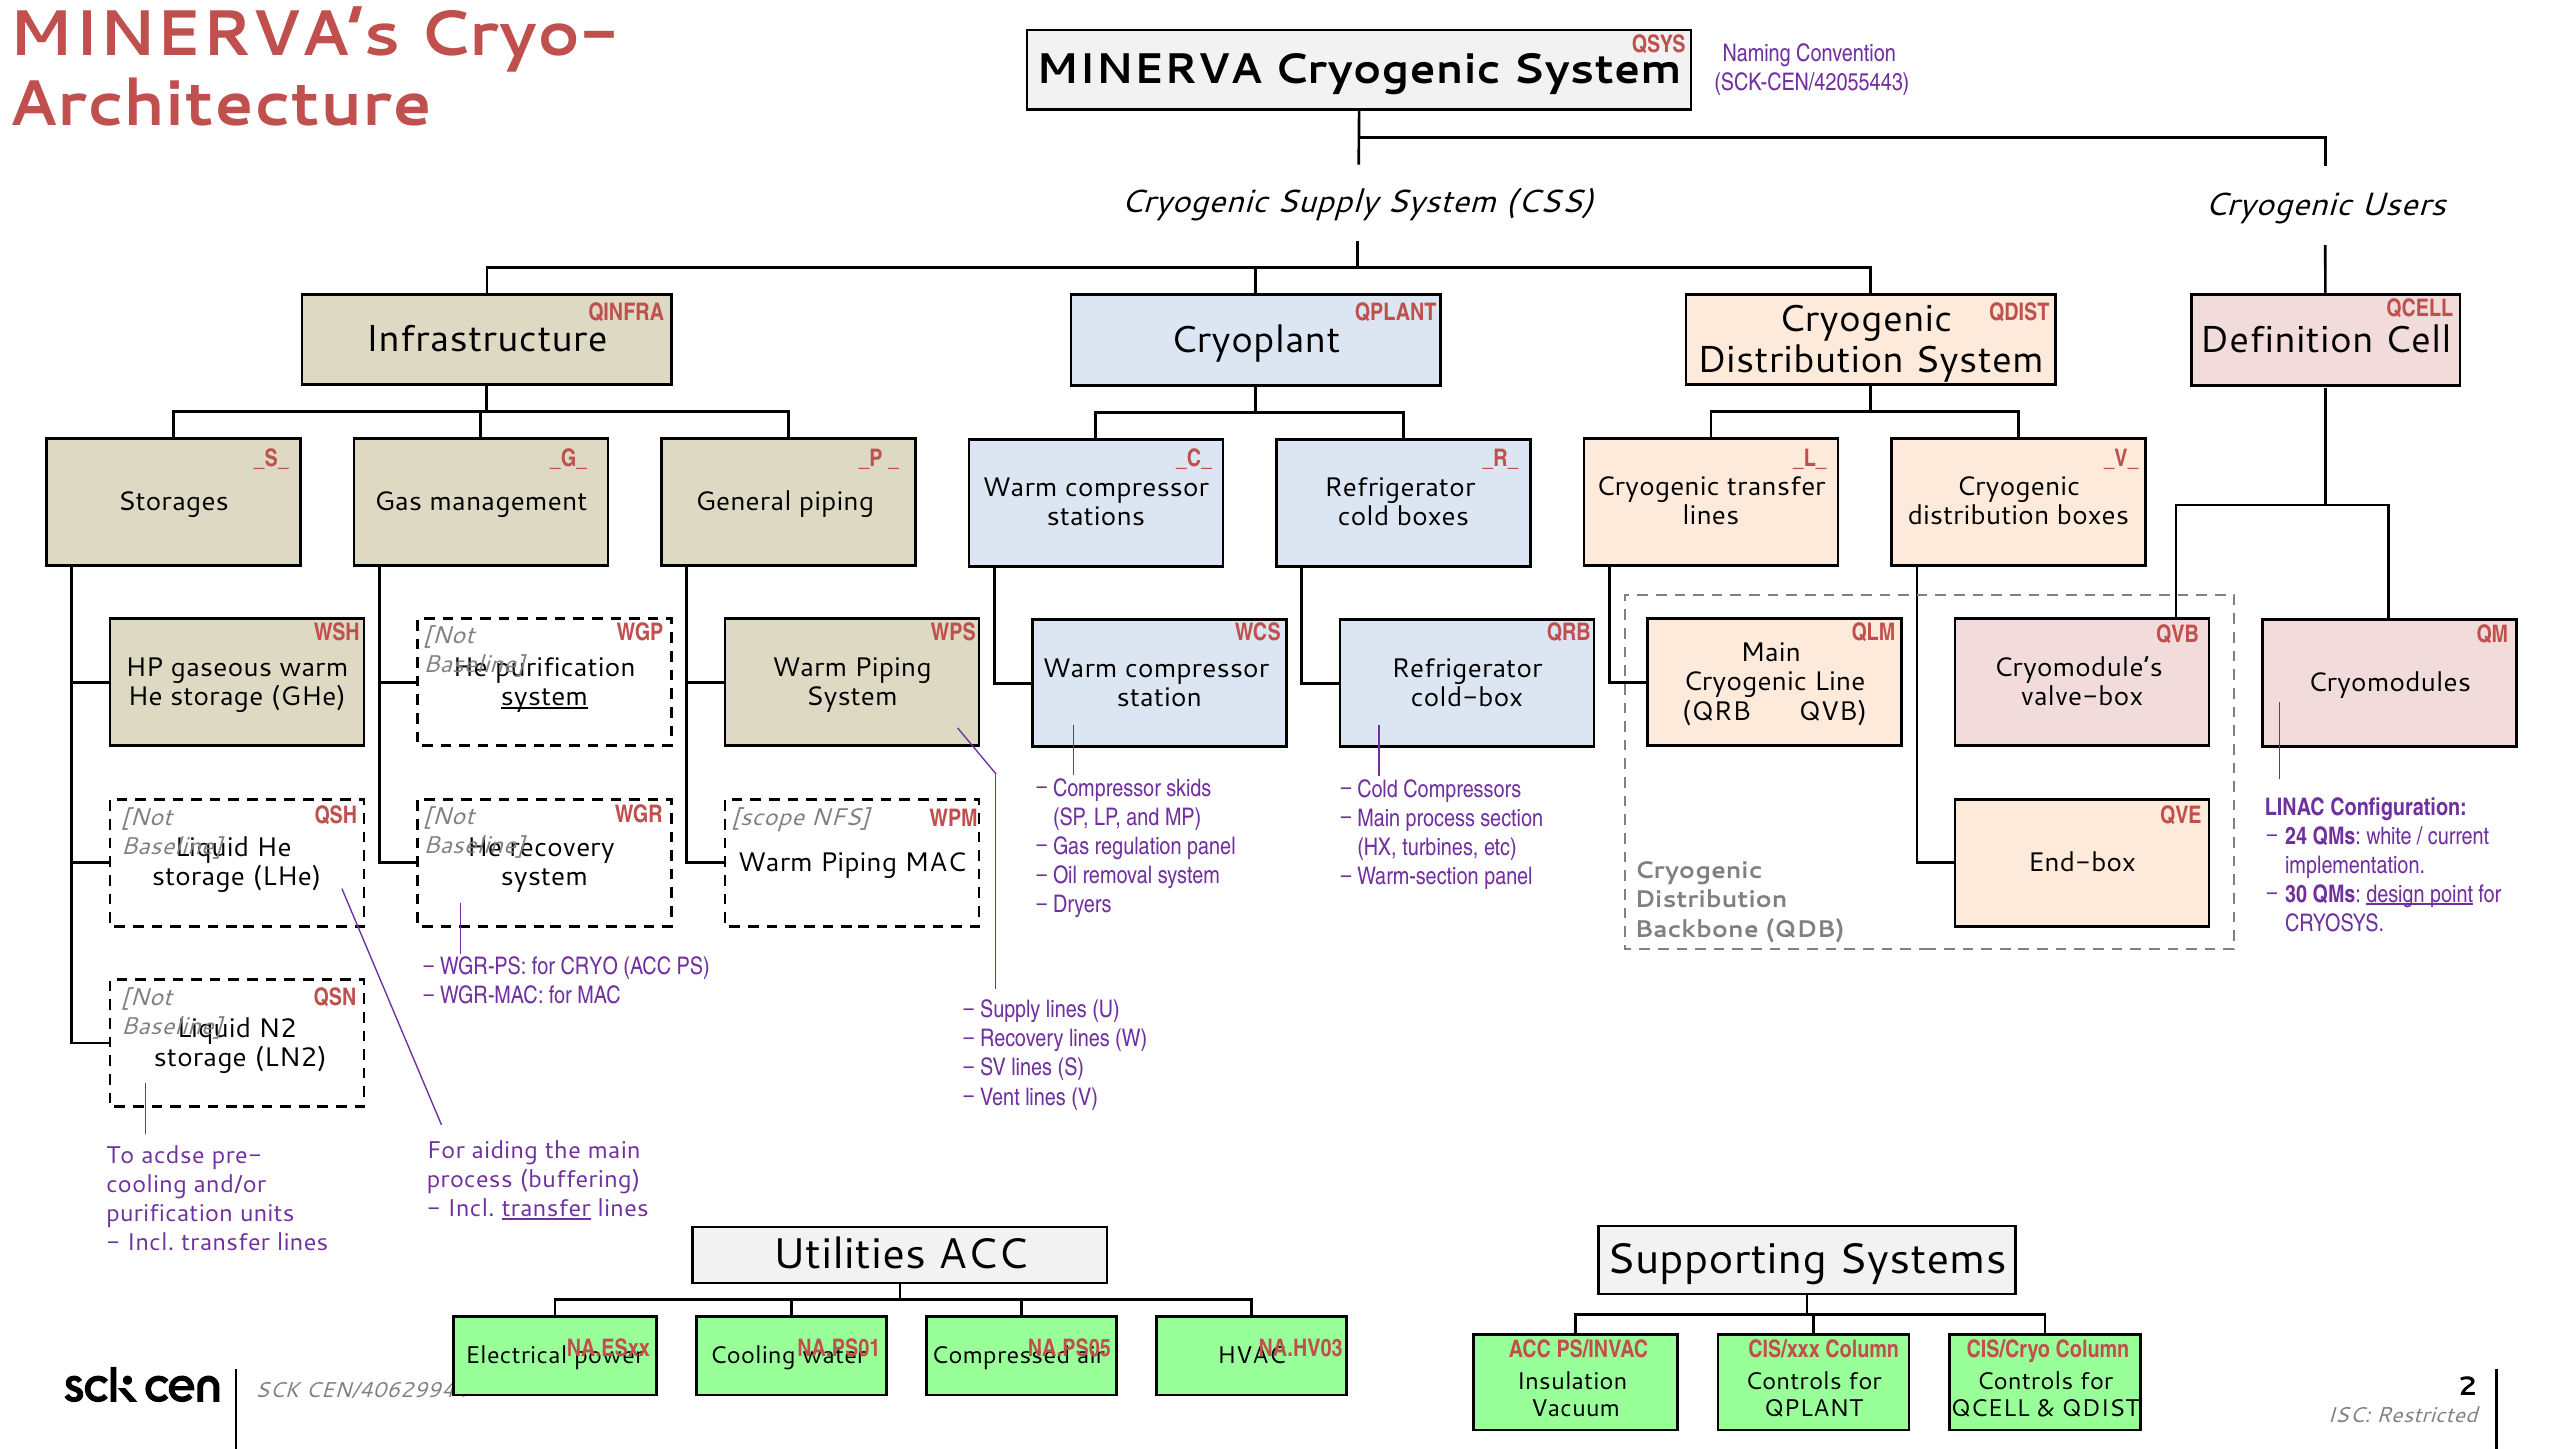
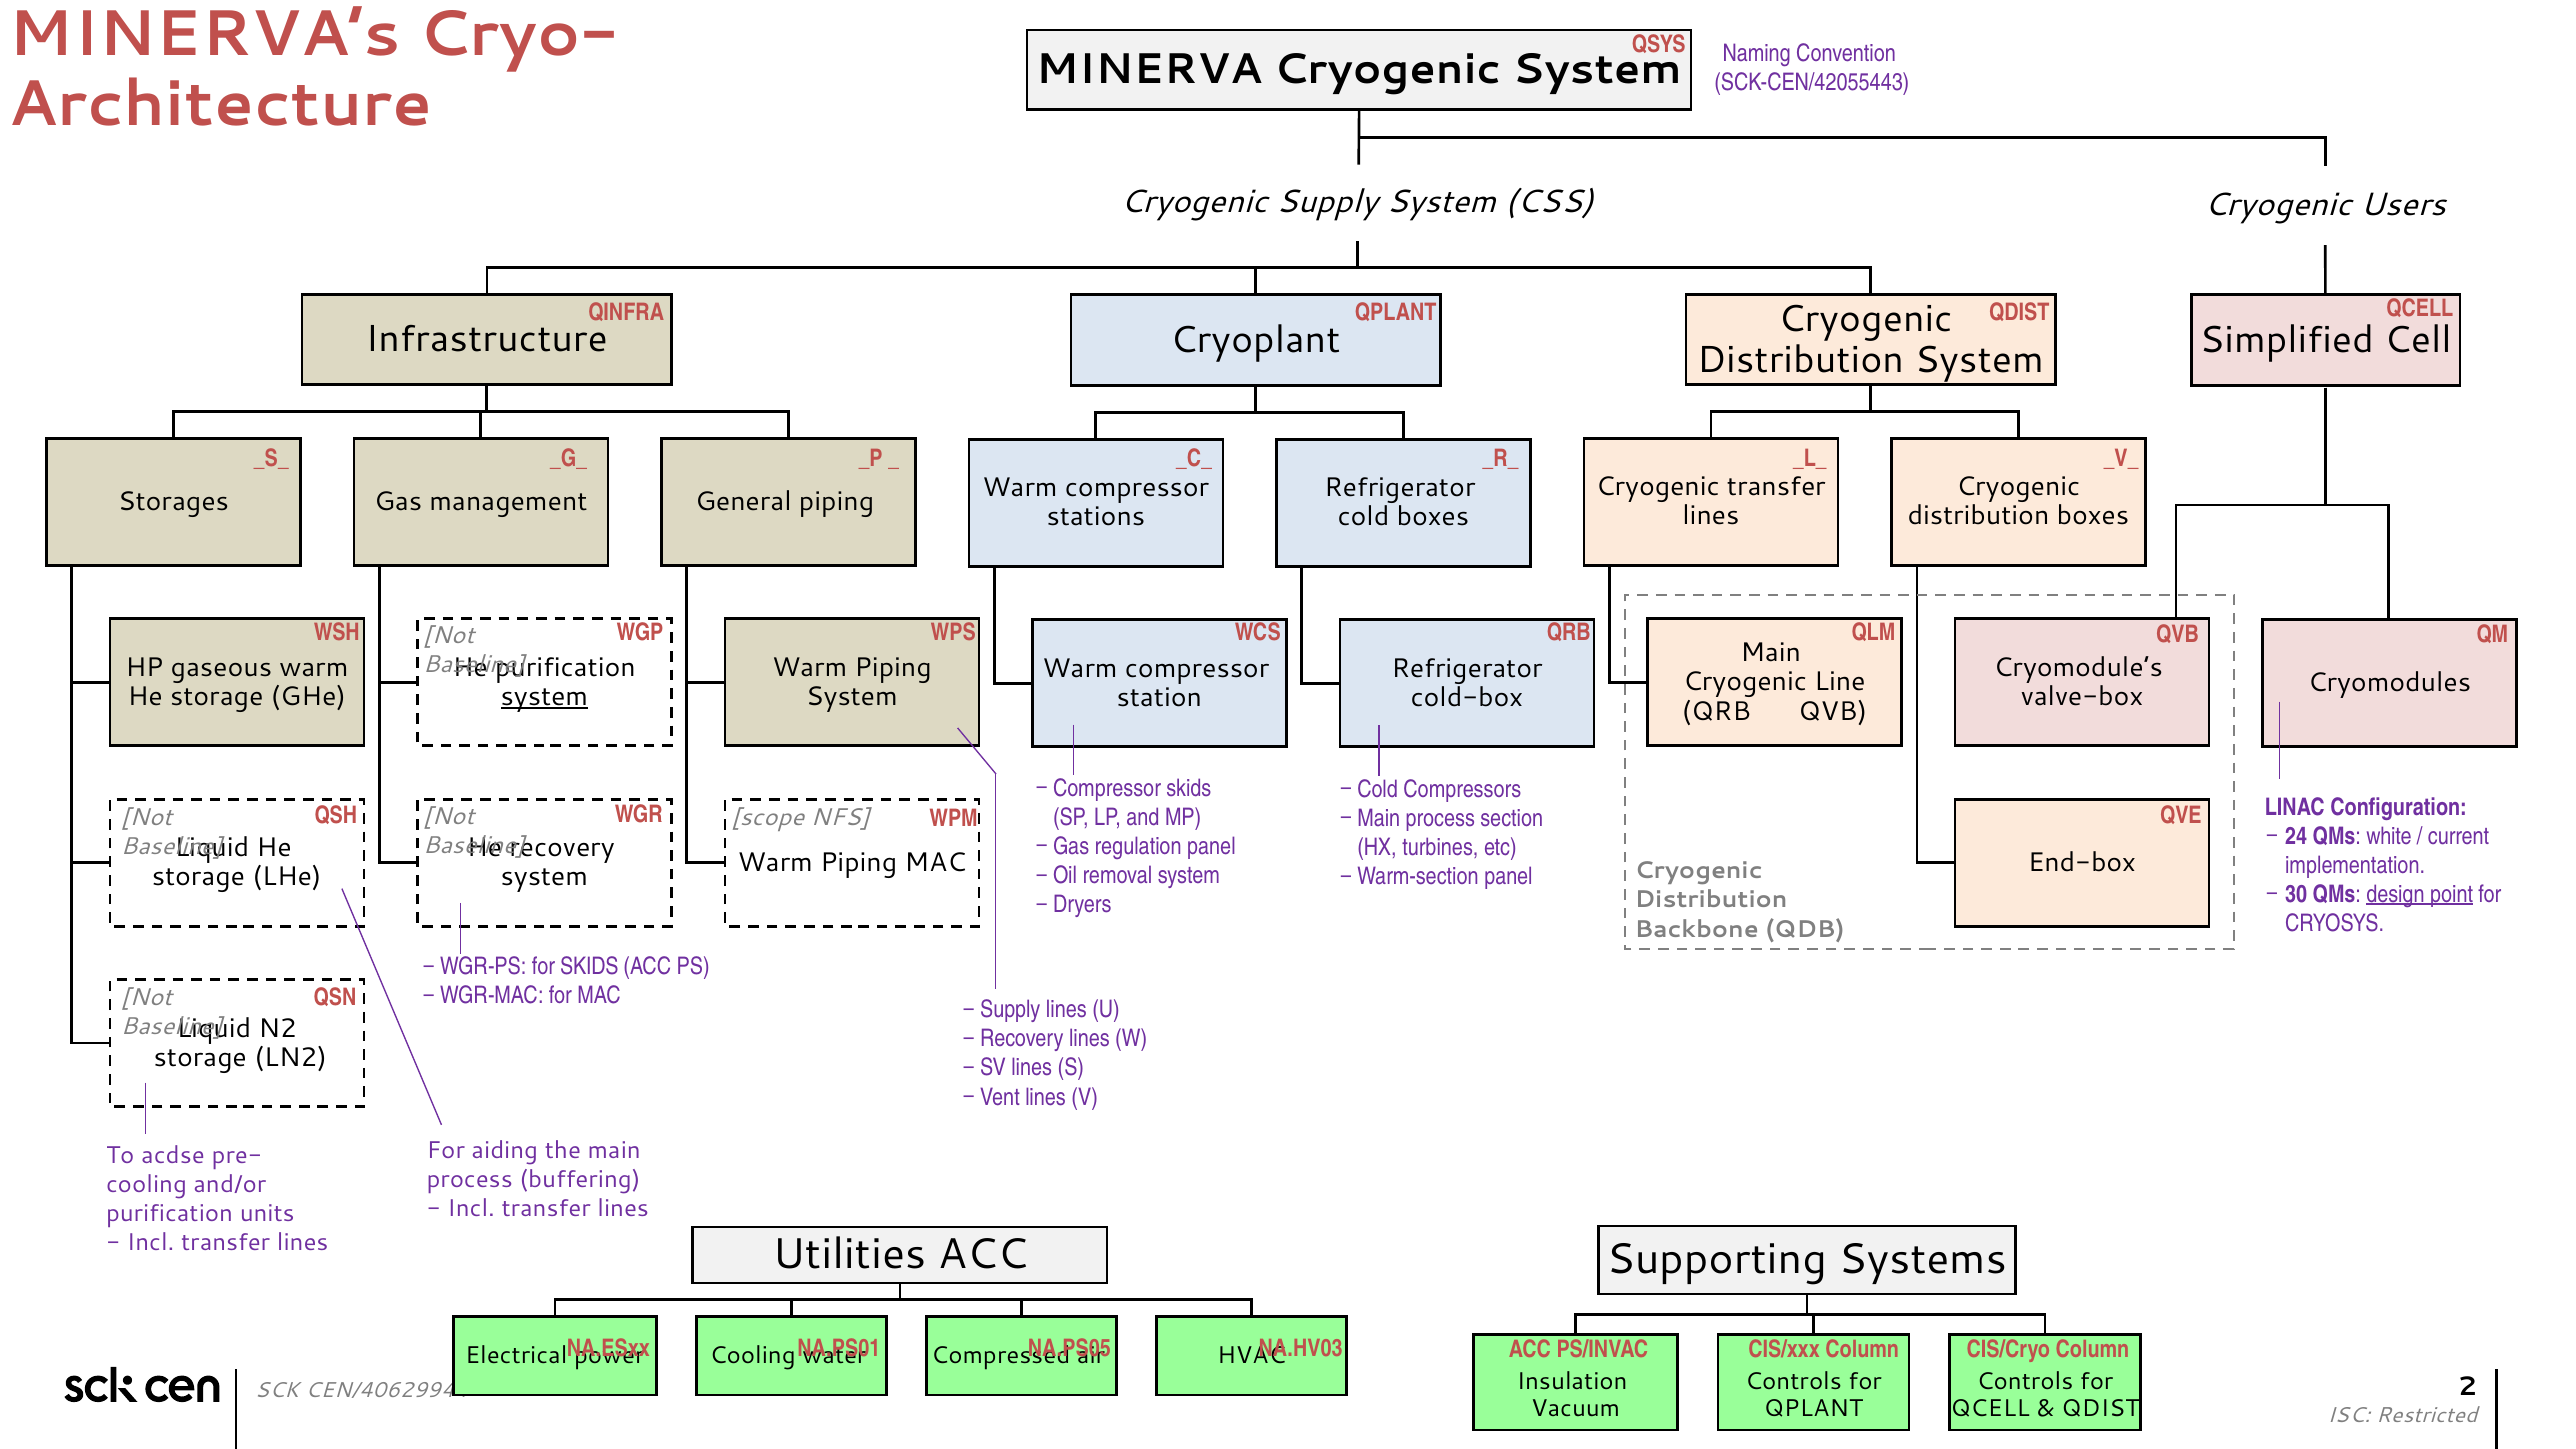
Definition: Definition -> Simplified
for CRYO: CRYO -> SKIDS
transfer at (546, 1209) underline: present -> none
